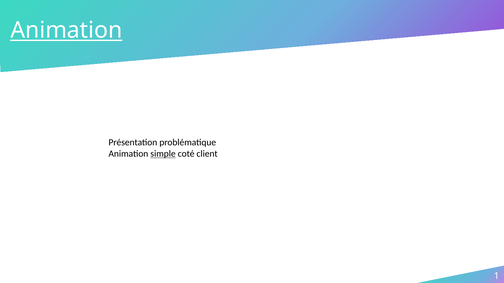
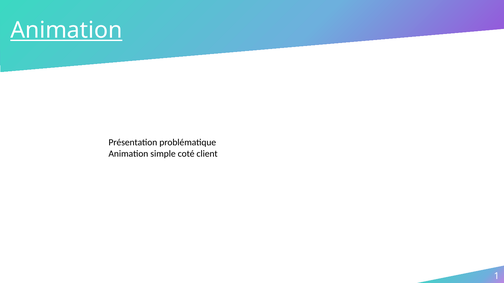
simple underline: present -> none
